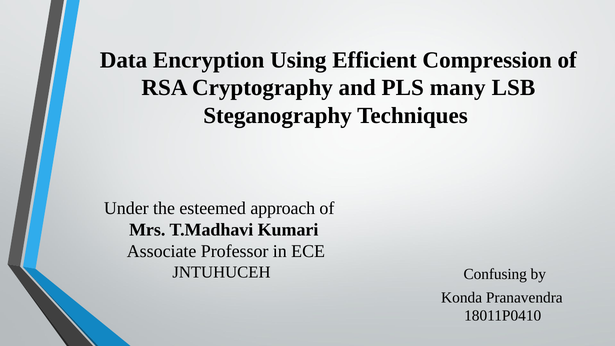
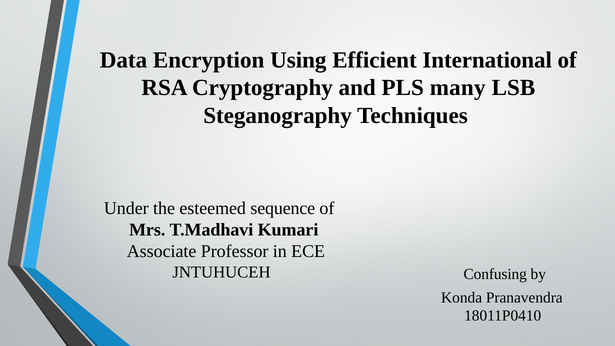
Compression: Compression -> International
approach: approach -> sequence
